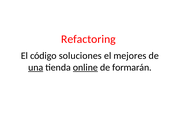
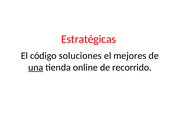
Refactoring: Refactoring -> Estratégicas
online underline: present -> none
formarán: formarán -> recorrido
